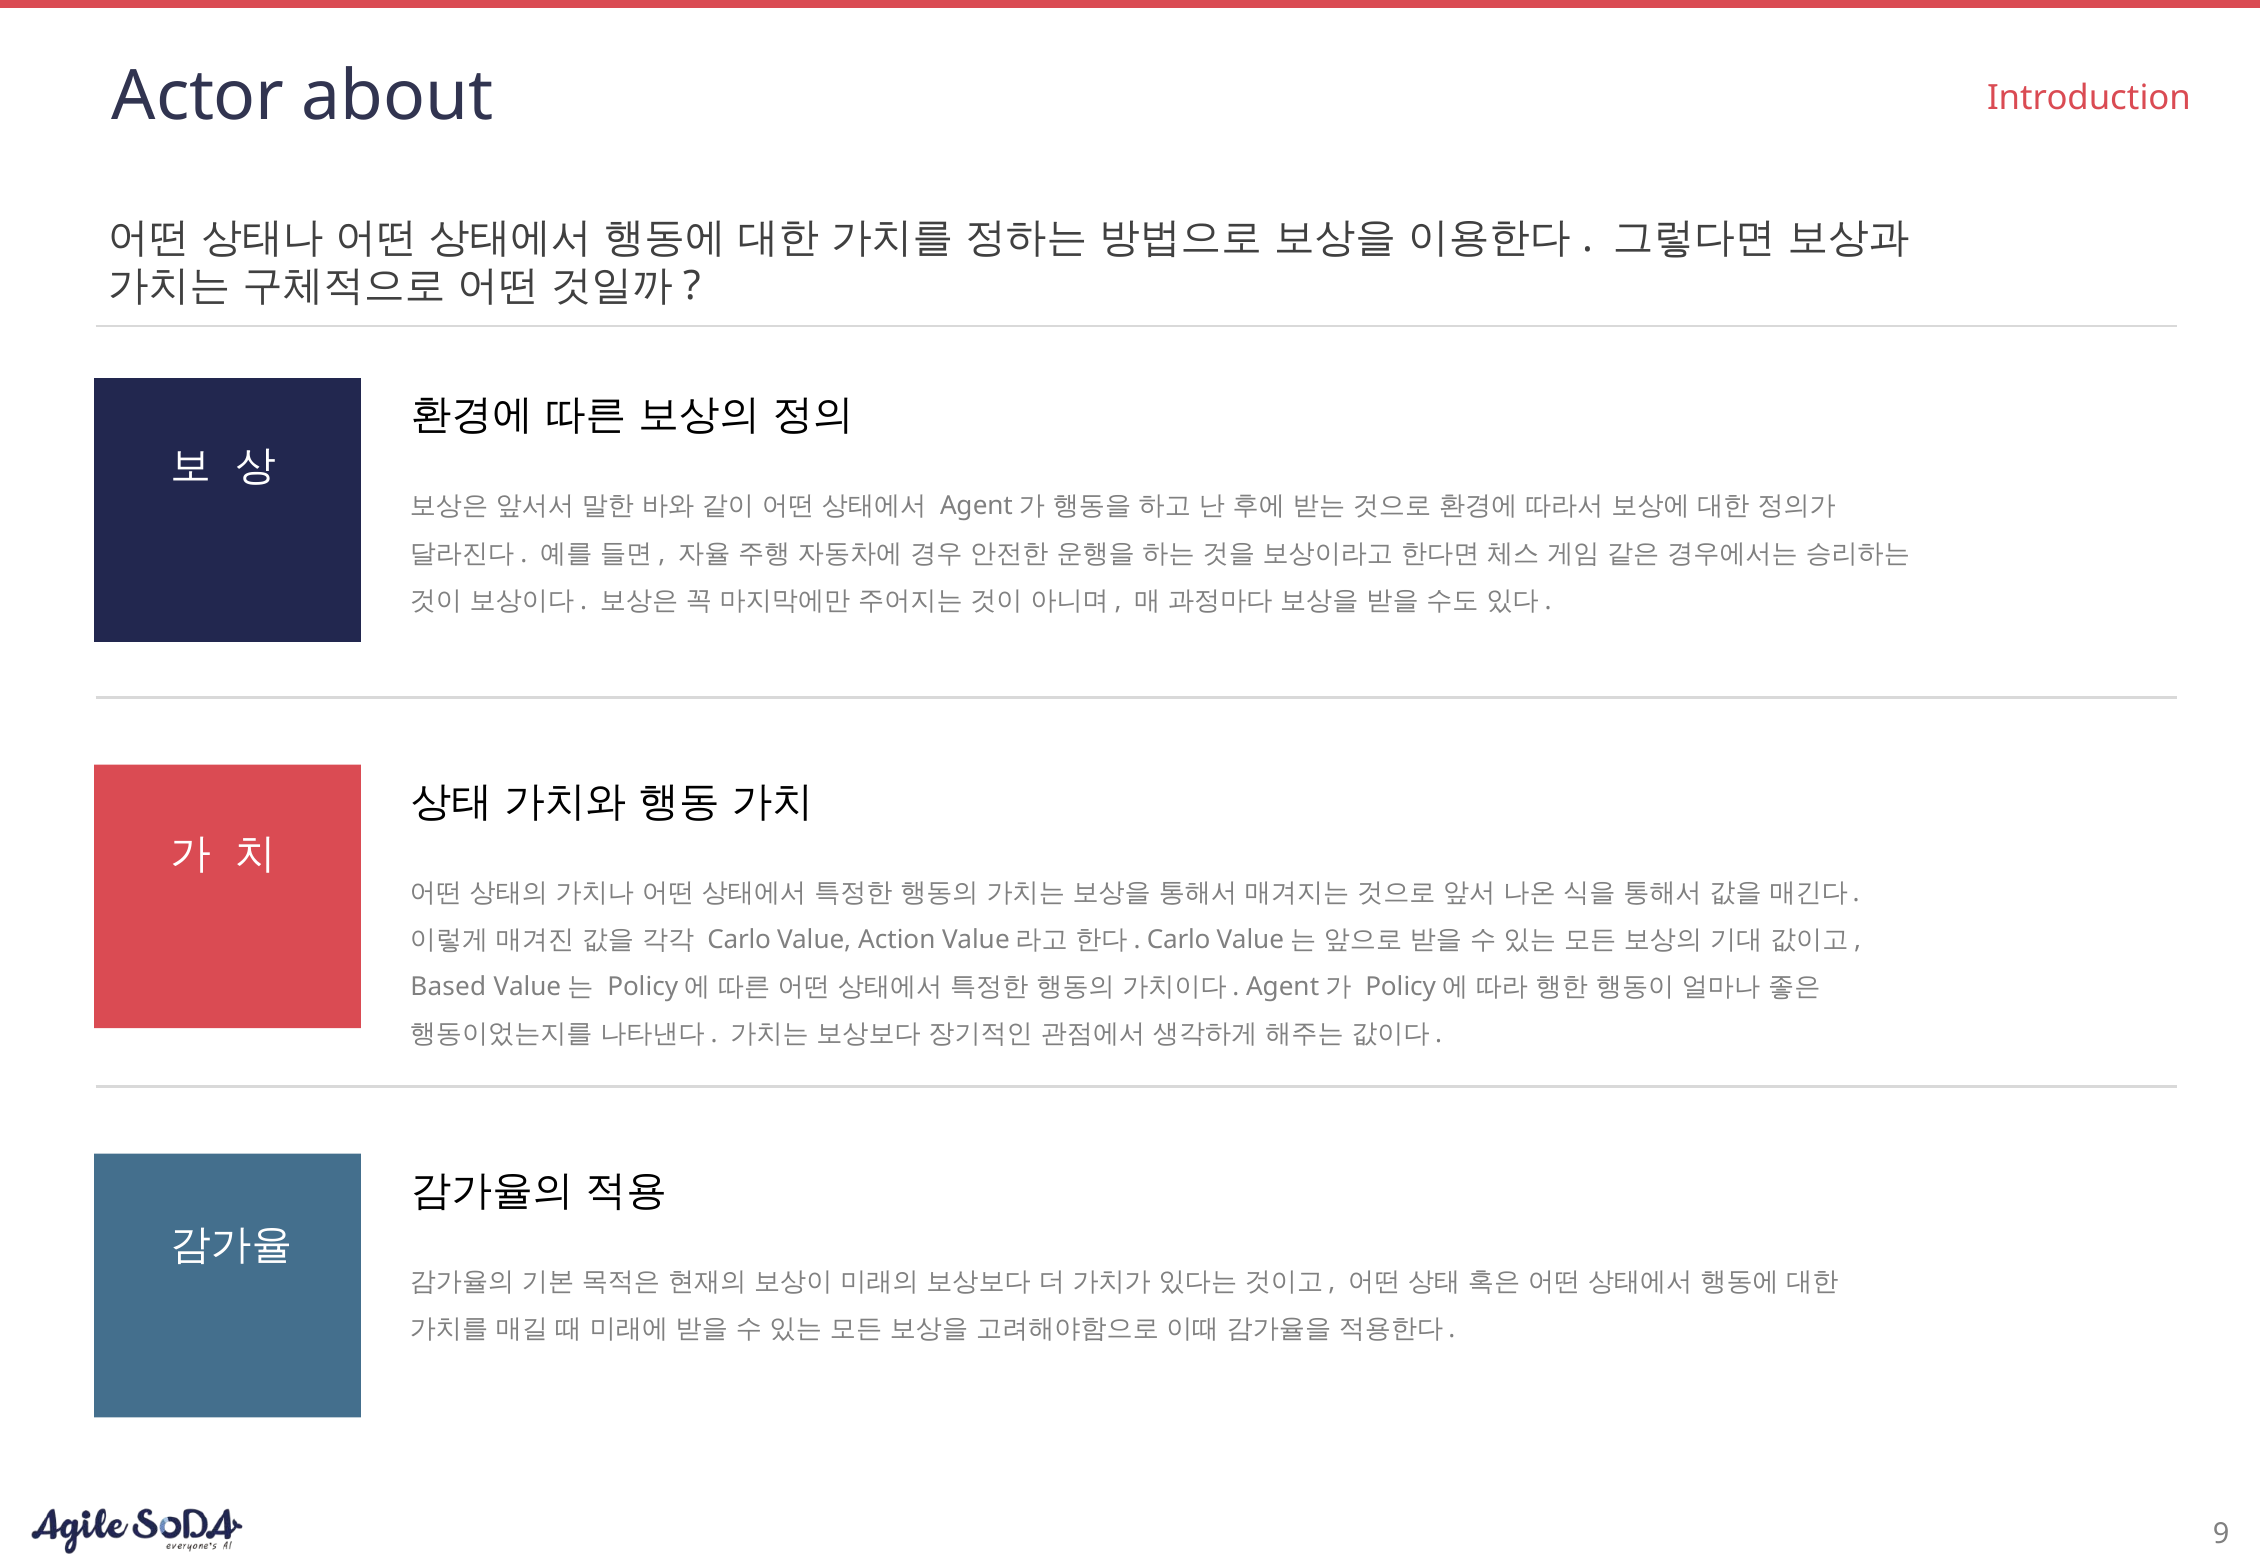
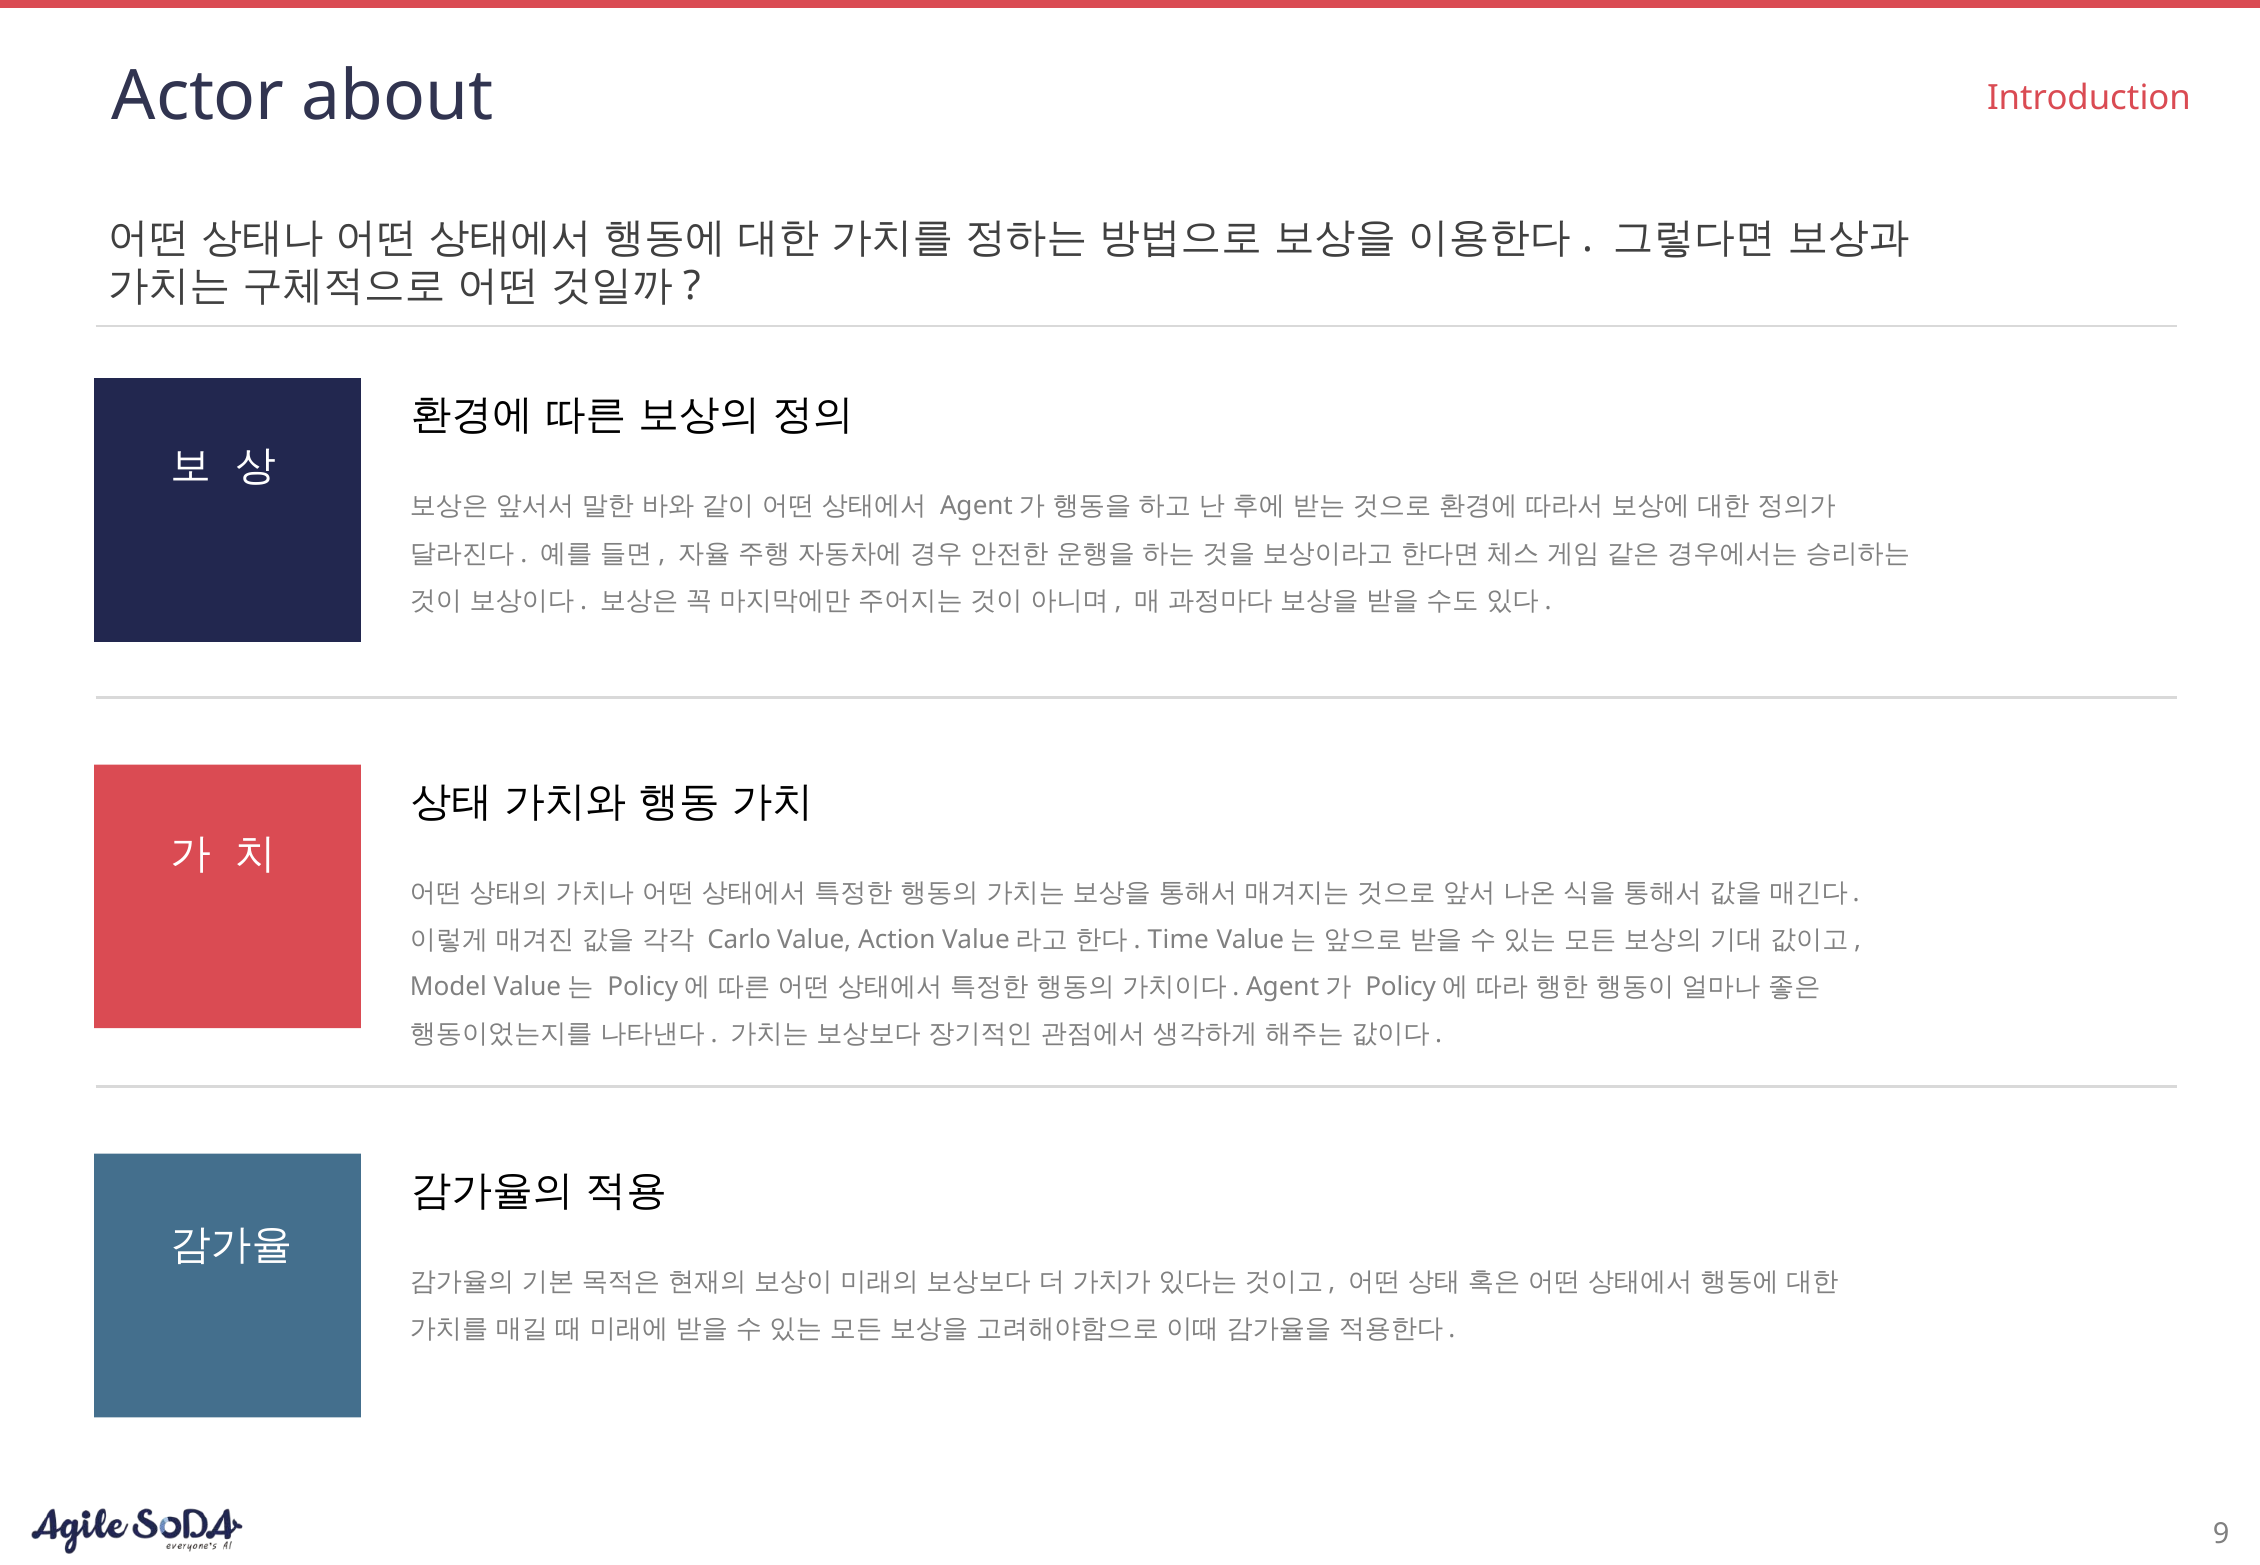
Carlo at (1179, 939): Carlo -> Time
Based: Based -> Model
